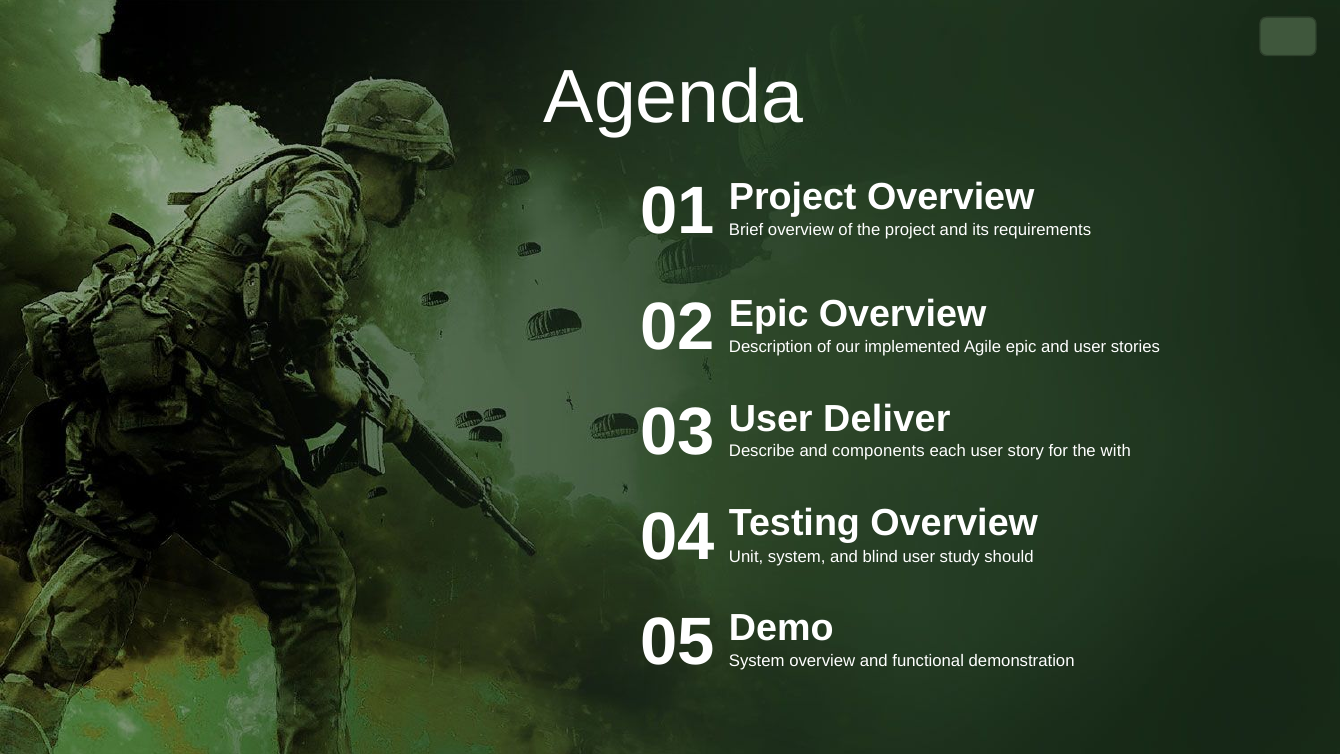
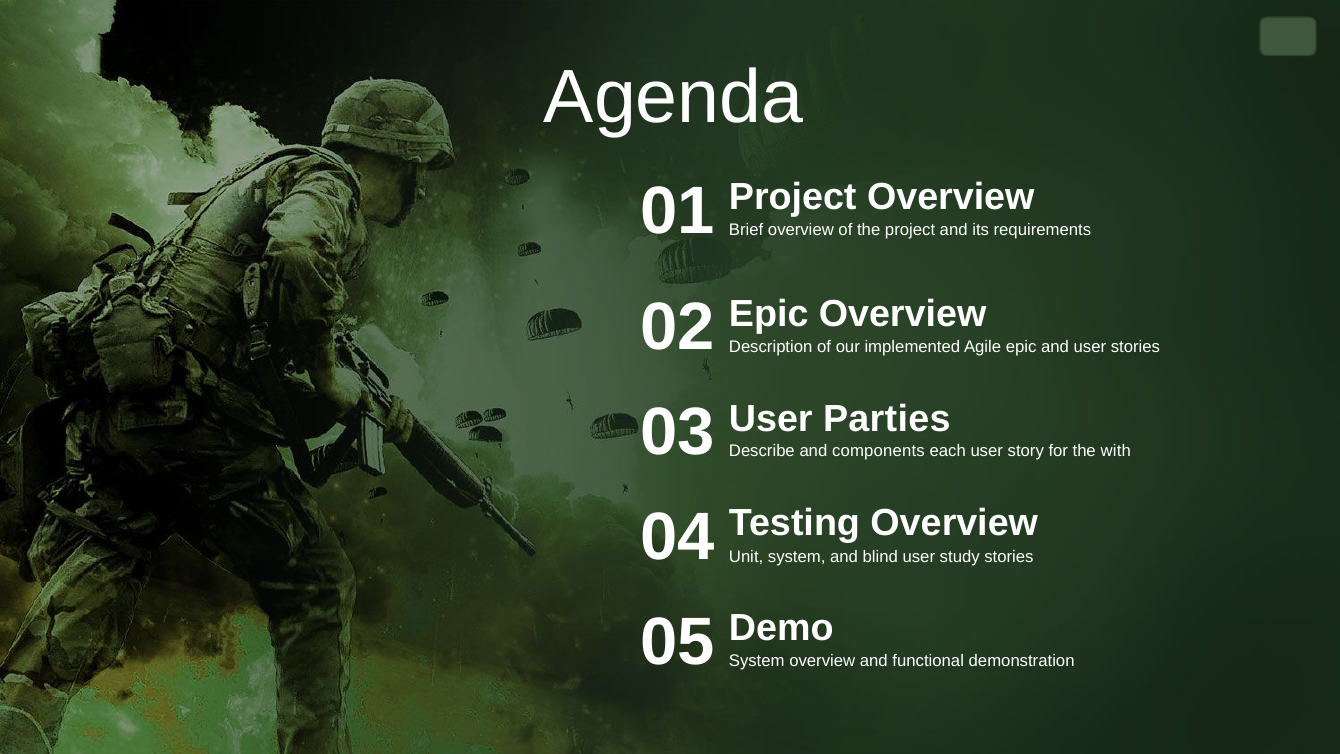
Deliver: Deliver -> Parties
study should: should -> stories
